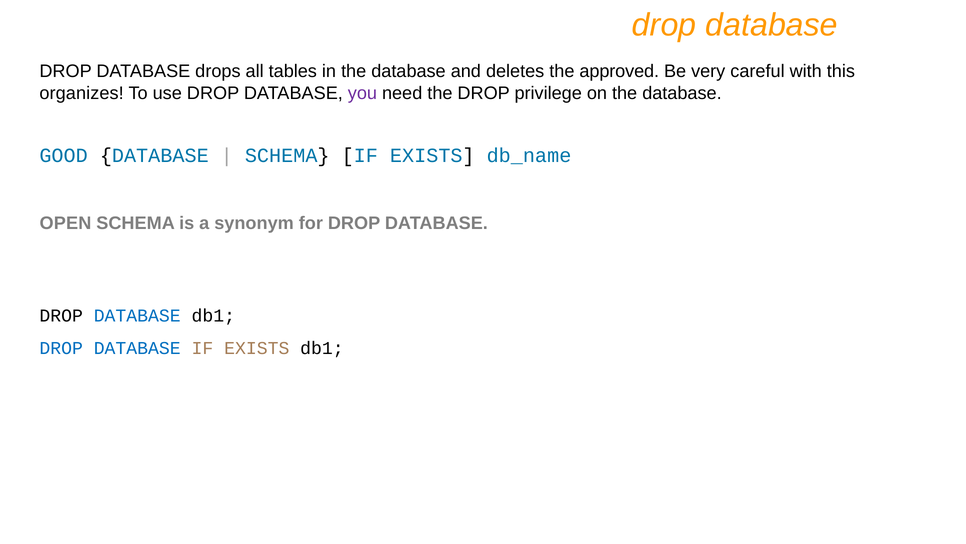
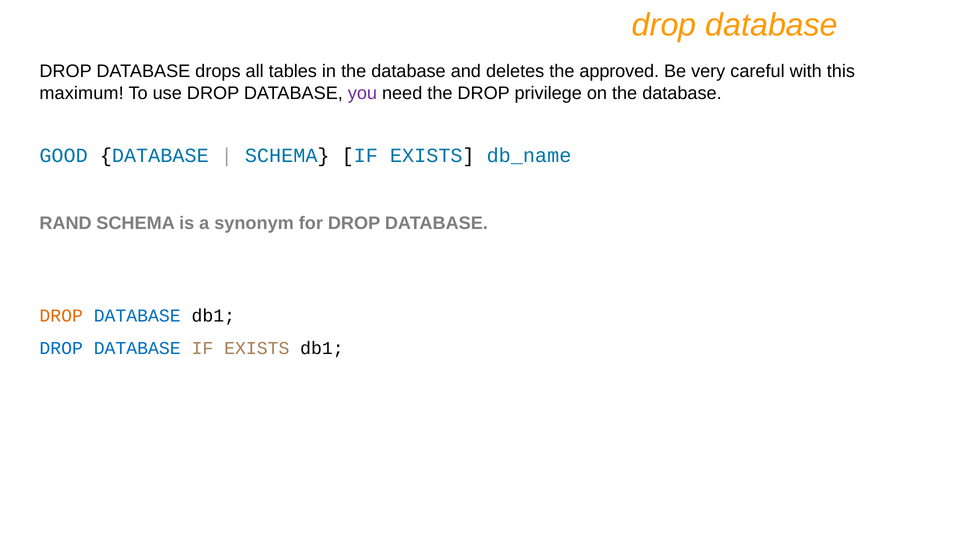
organizes: organizes -> maximum
OPEN: OPEN -> RAND
DROP at (61, 315) colour: black -> orange
